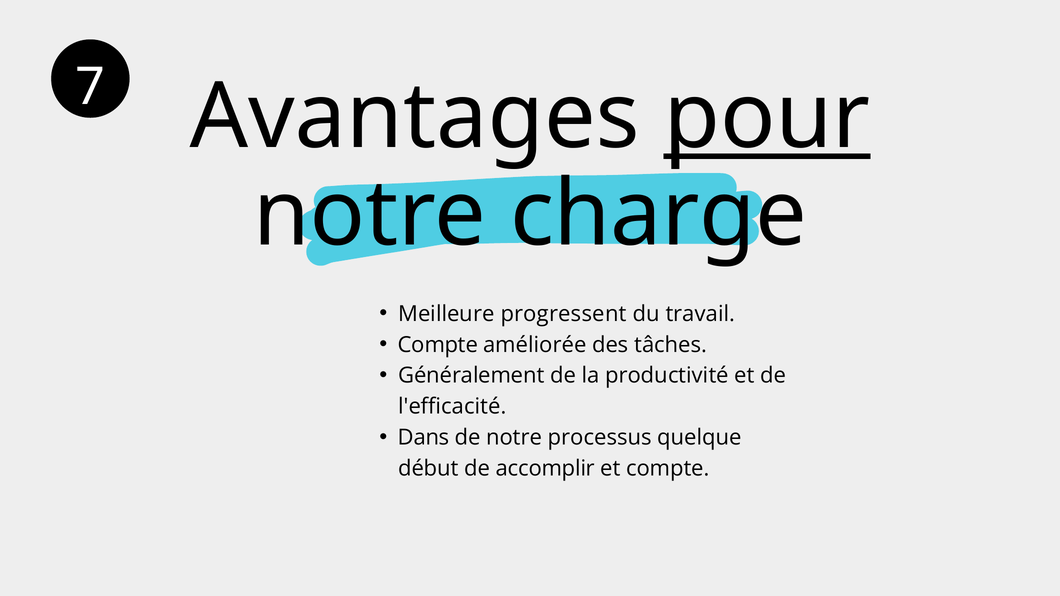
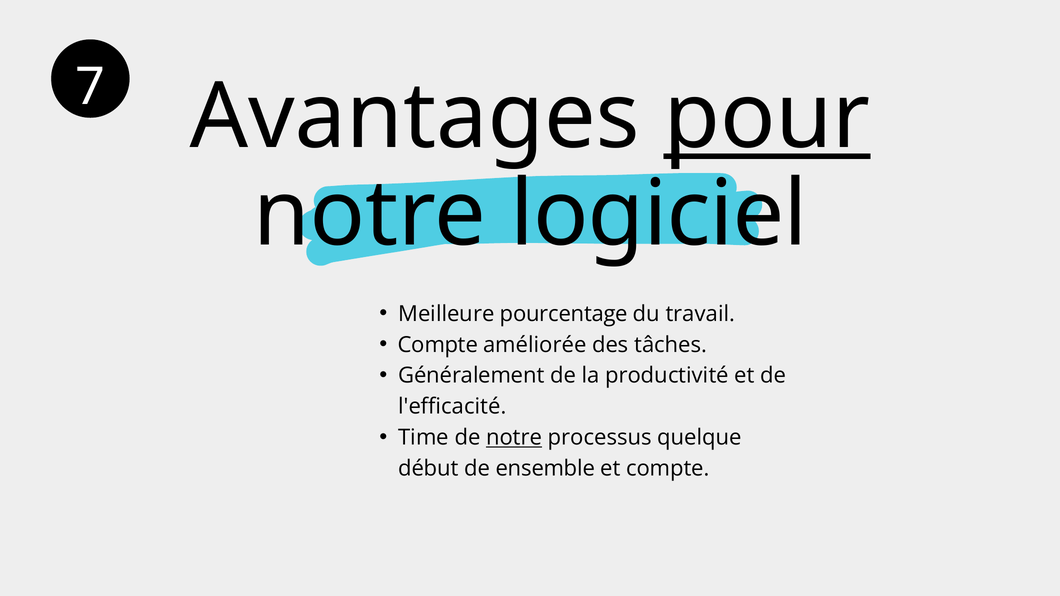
charge: charge -> logiciel
progressent: progressent -> pourcentage
Dans: Dans -> Time
notre at (514, 438) underline: none -> present
accomplir: accomplir -> ensemble
